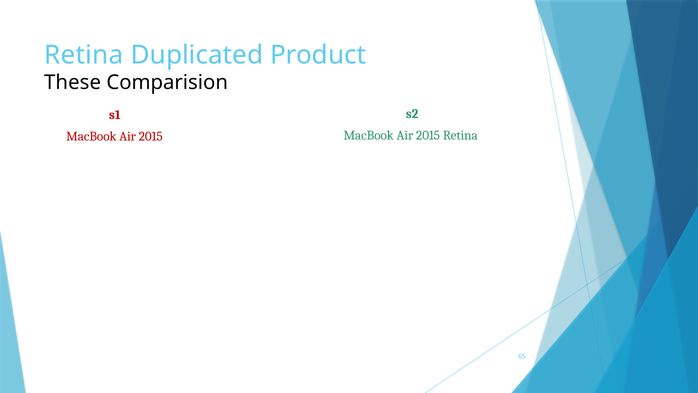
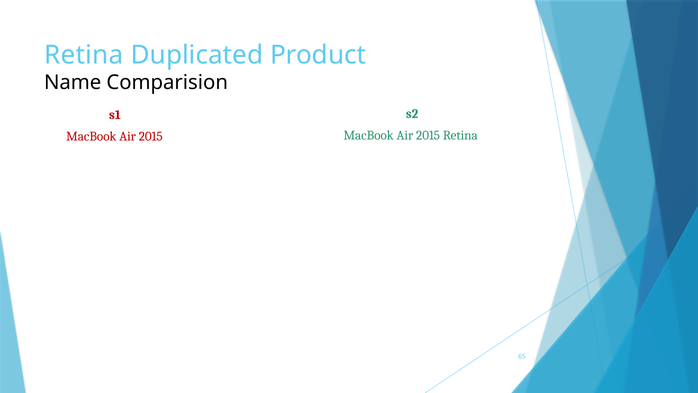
These: These -> Name
